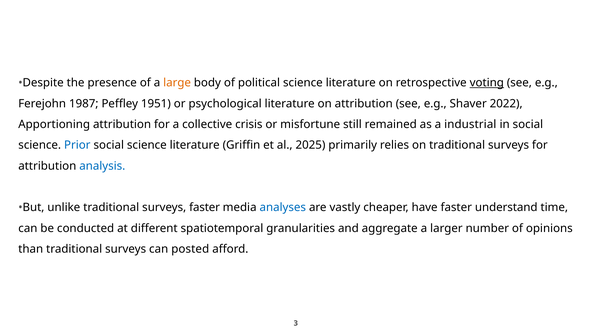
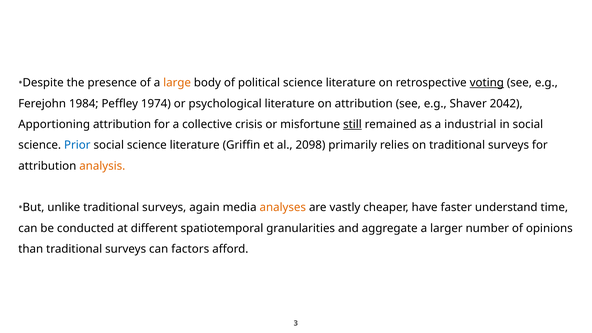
1987: 1987 -> 1984
1951: 1951 -> 1974
2022: 2022 -> 2042
still underline: none -> present
2025: 2025 -> 2098
analysis colour: blue -> orange
surveys faster: faster -> again
analyses colour: blue -> orange
posted: posted -> factors
